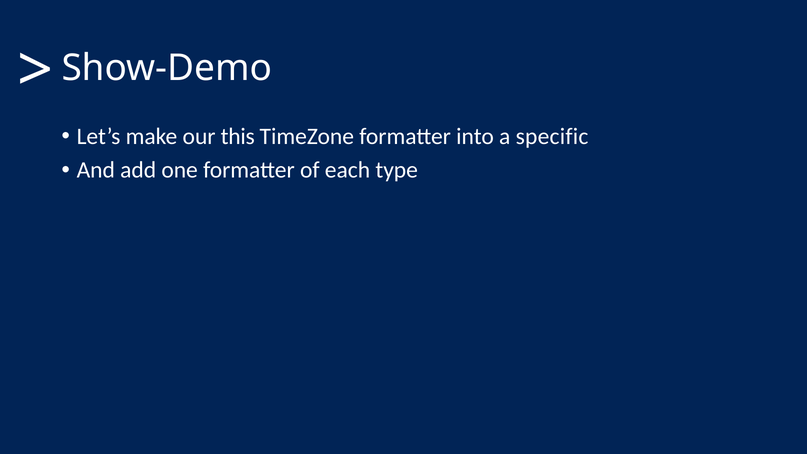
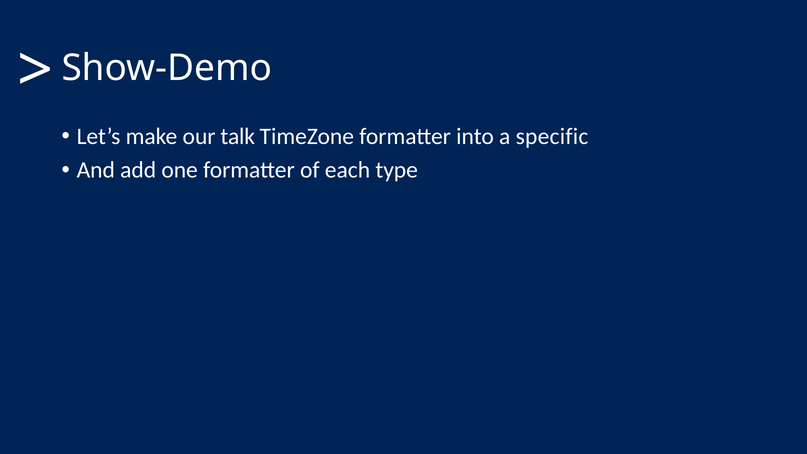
this: this -> talk
